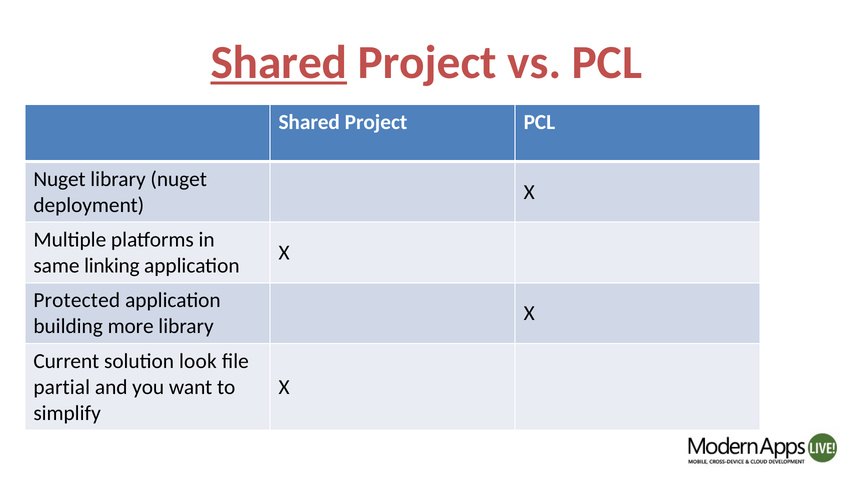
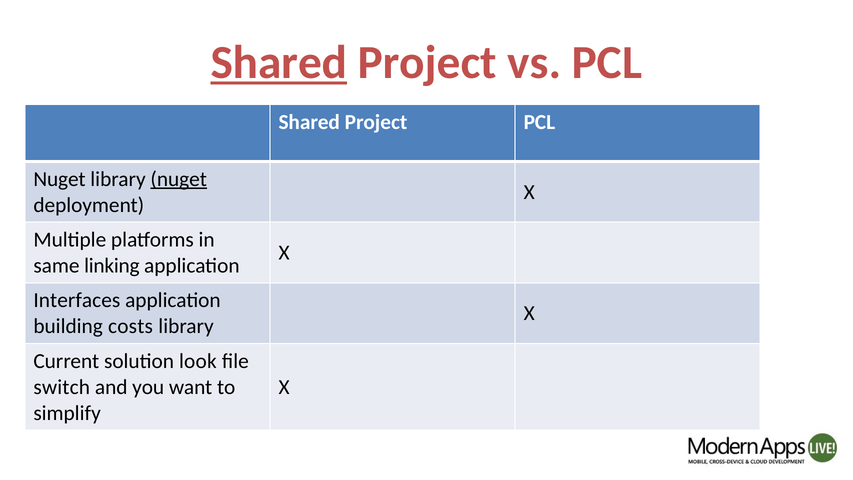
nuget at (179, 179) underline: none -> present
Protected: Protected -> Interfaces
more: more -> costs
partial: partial -> switch
